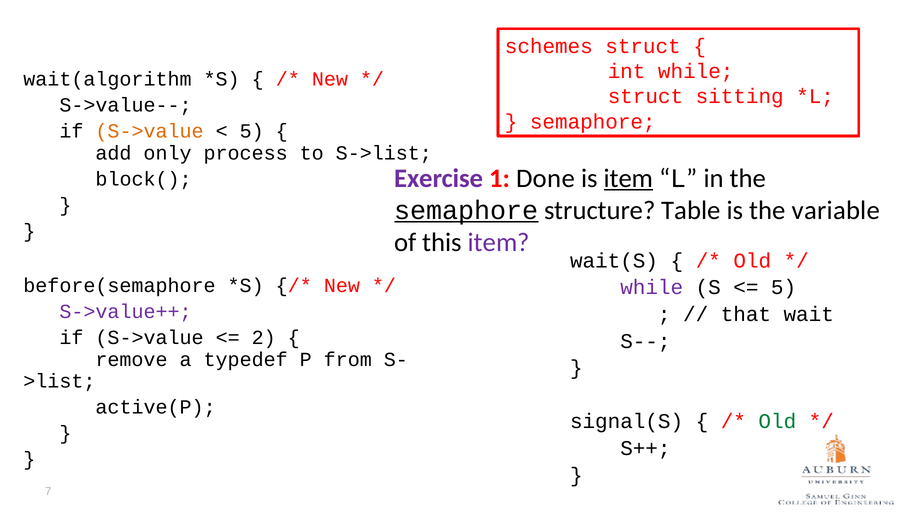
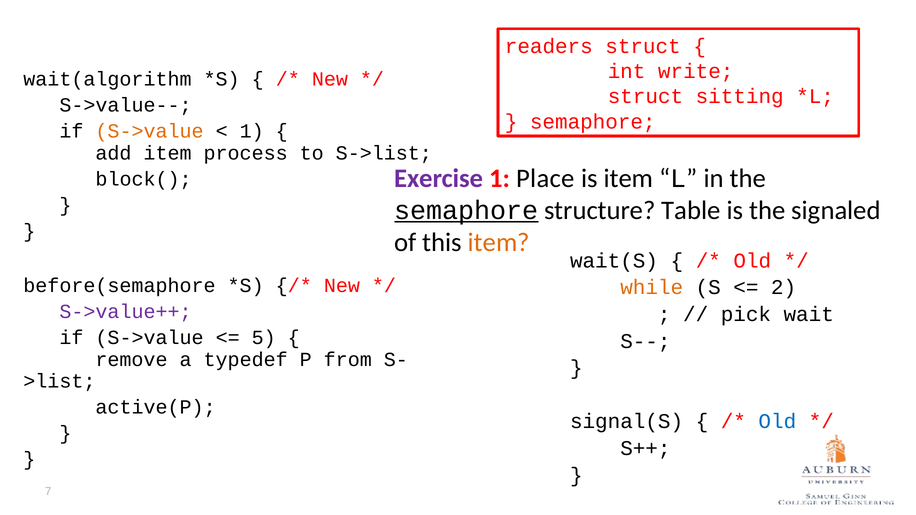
schemes: schemes -> readers
int while: while -> write
5 at (252, 131): 5 -> 1
add only: only -> item
Done: Done -> Place
item at (629, 178) underline: present -> none
variable: variable -> signaled
item at (499, 242) colour: purple -> orange
while at (652, 288) colour: purple -> orange
5 at (784, 288): 5 -> 2
that: that -> pick
2: 2 -> 5
Old at (777, 422) colour: green -> blue
